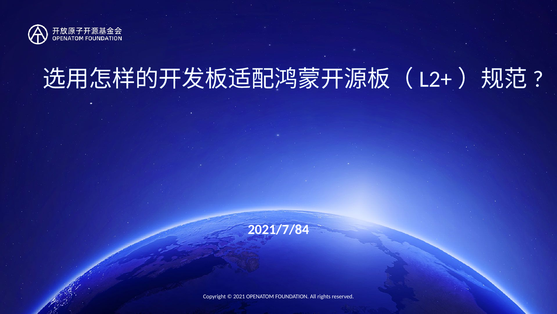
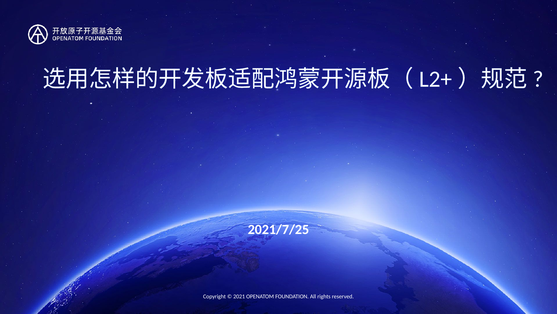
2021/7/84: 2021/7/84 -> 2021/7/25
